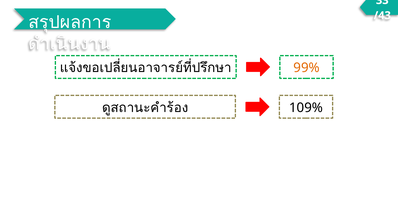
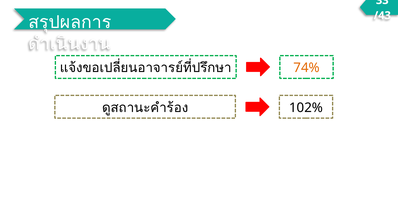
99%: 99% -> 74%
109%: 109% -> 102%
